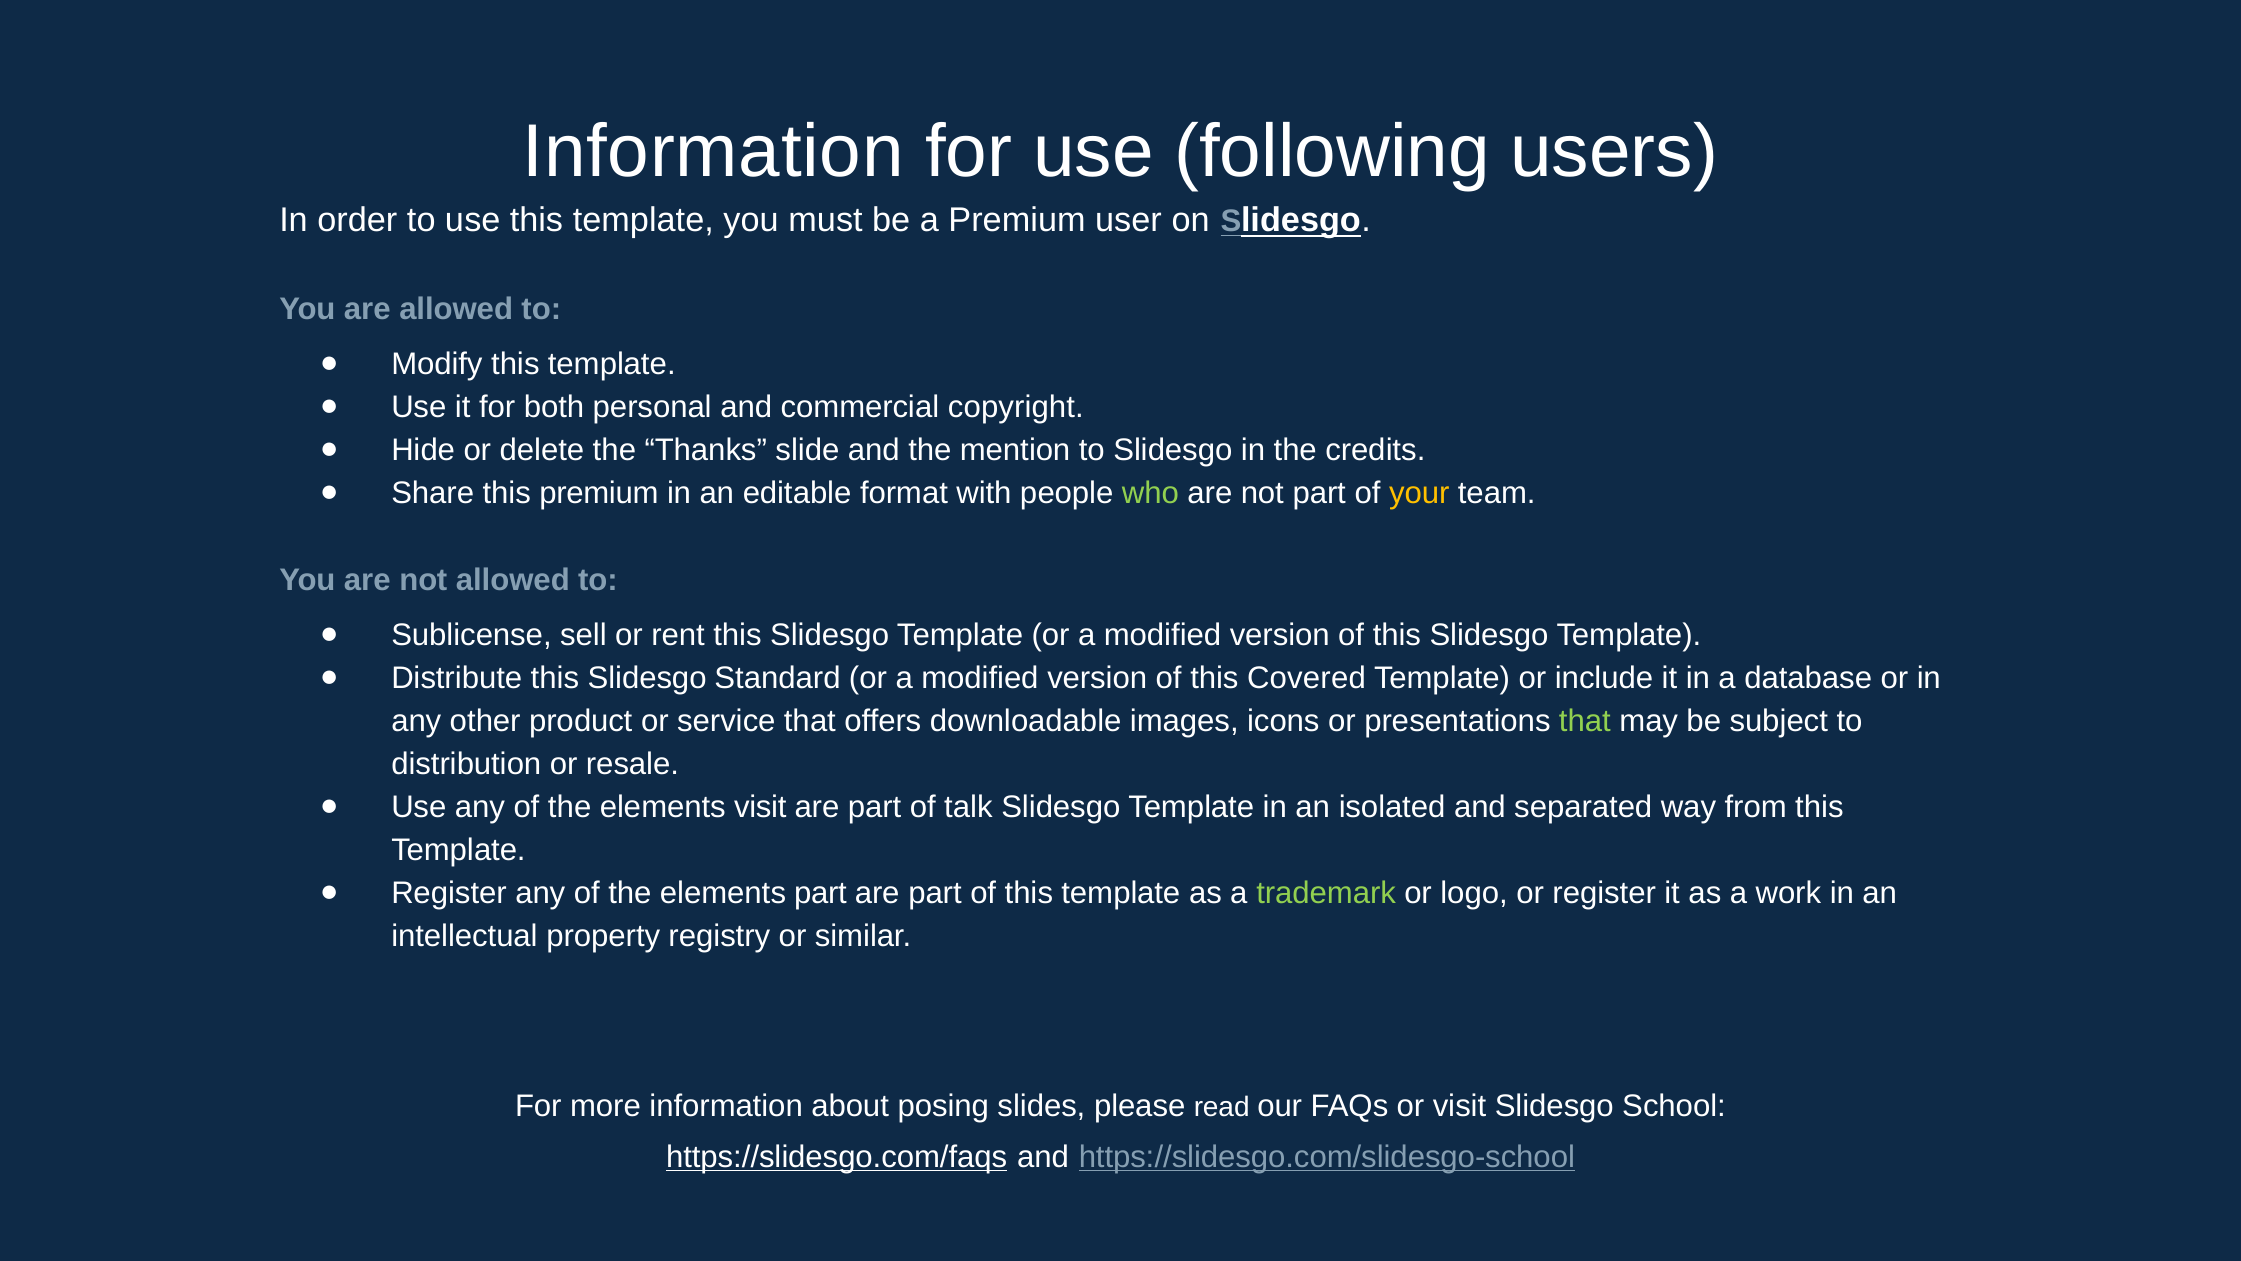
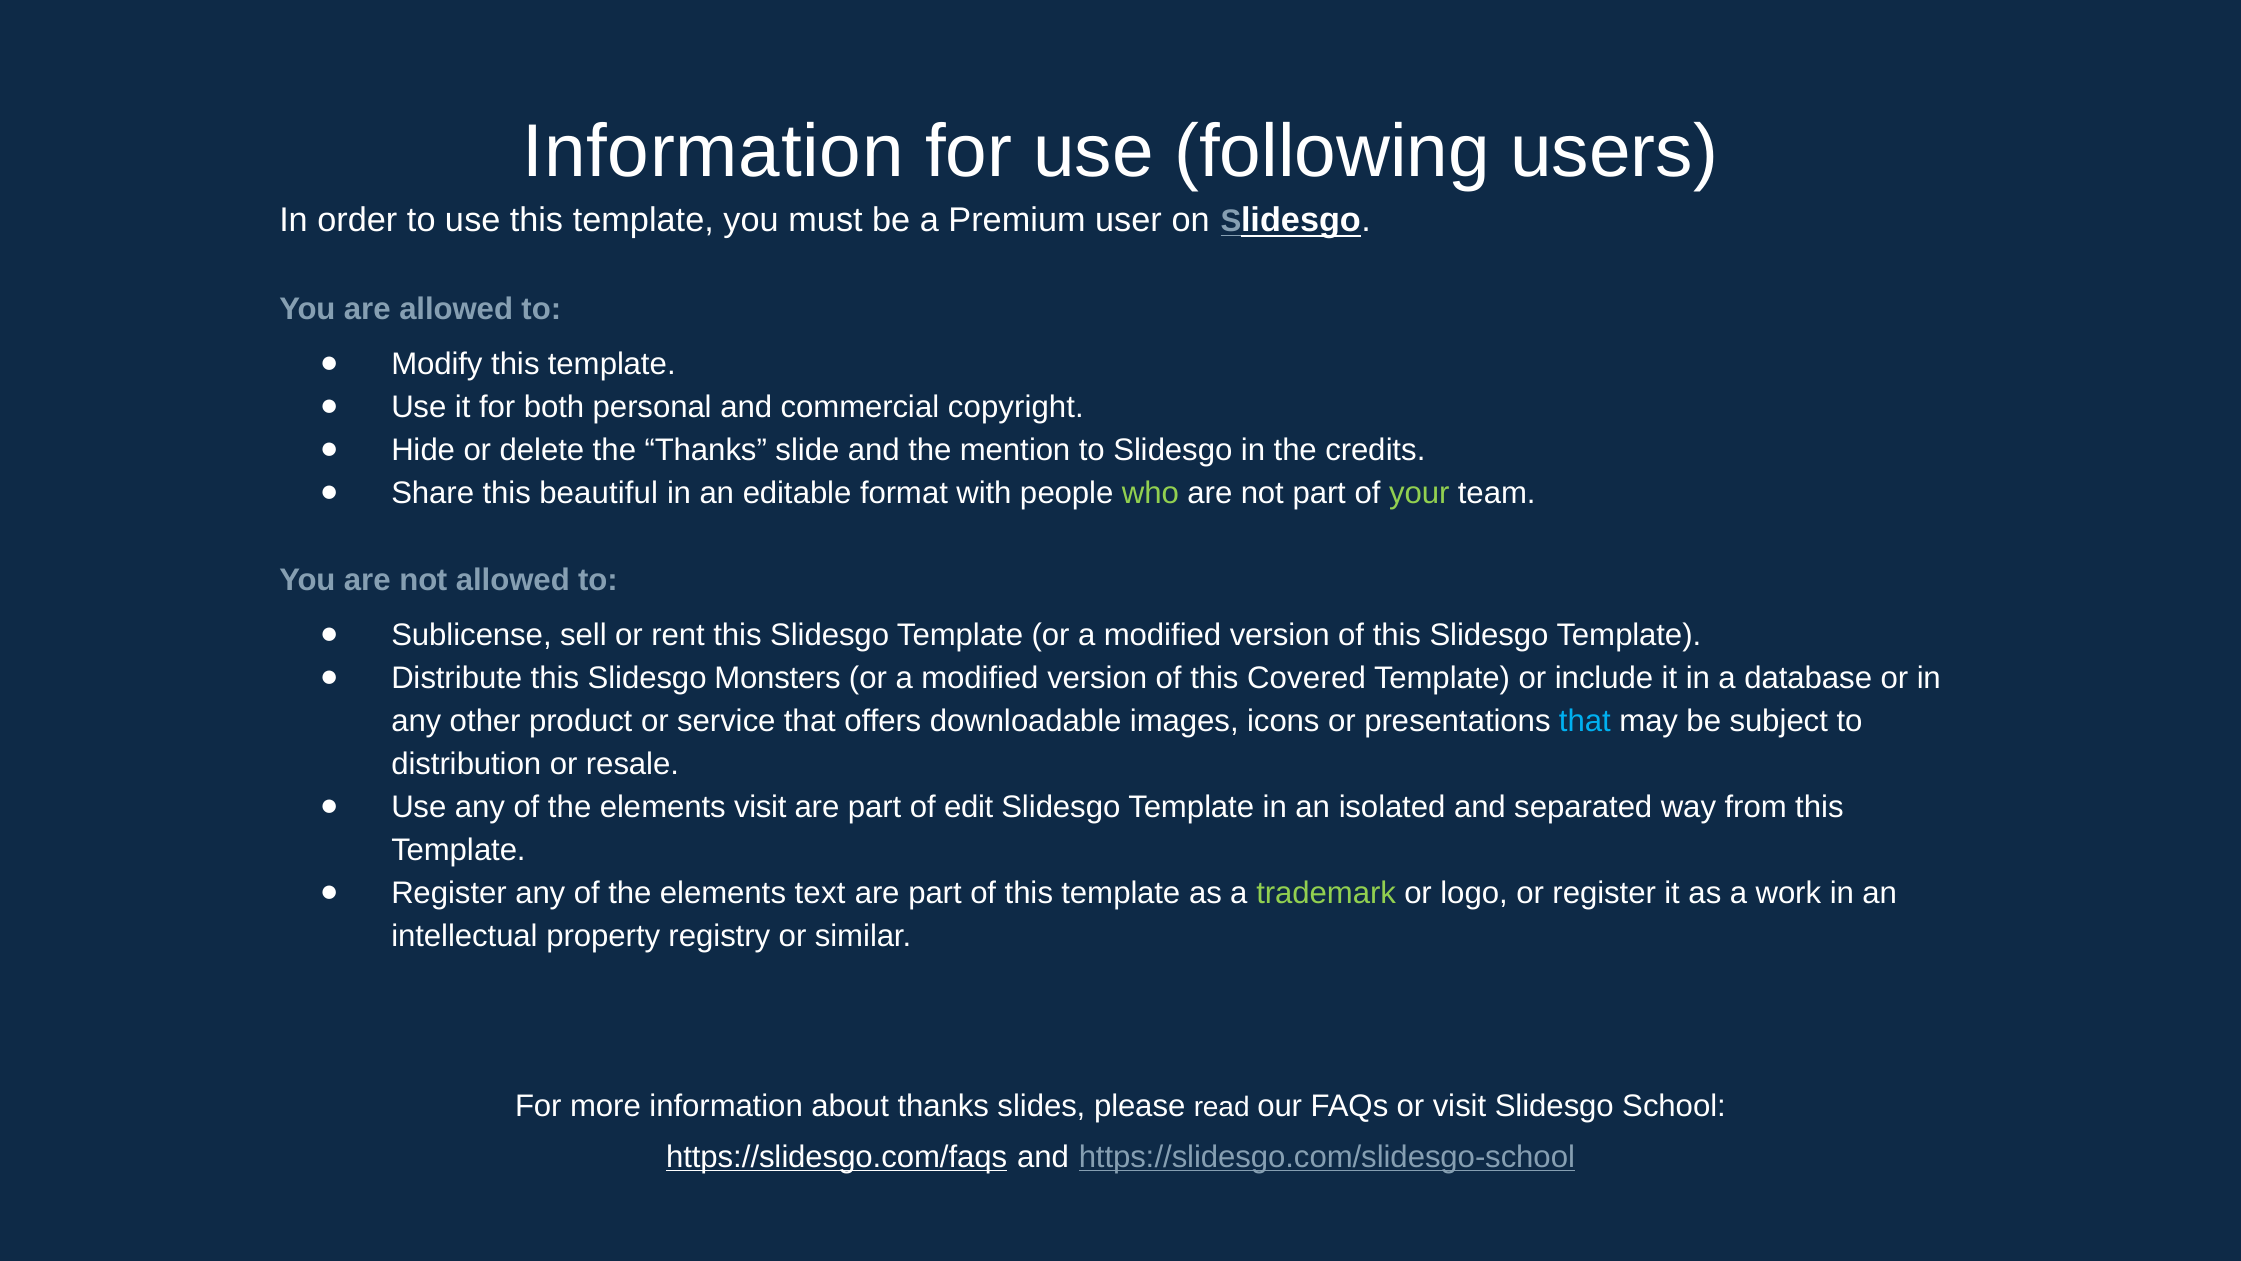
this premium: premium -> beautiful
your colour: yellow -> light green
Standard: Standard -> Monsters
that at (1585, 721) colour: light green -> light blue
talk: talk -> edit
elements part: part -> text
about posing: posing -> thanks
